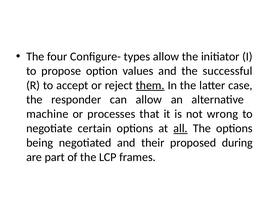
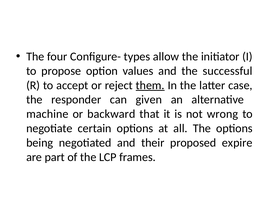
can allow: allow -> given
processes: processes -> backward
all underline: present -> none
during: during -> expire
